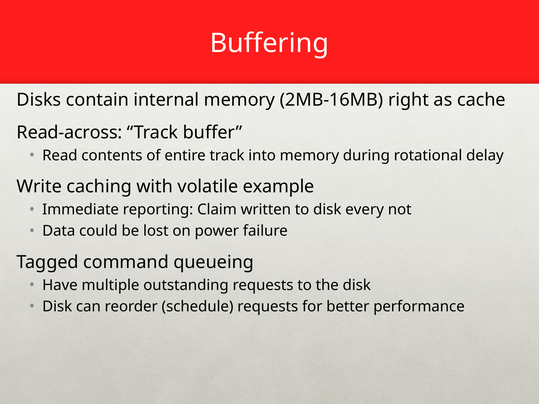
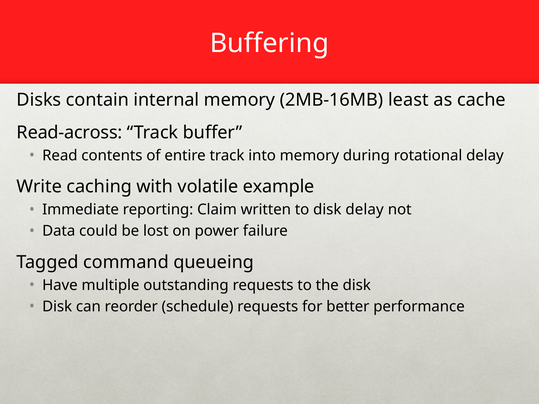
right: right -> least
disk every: every -> delay
